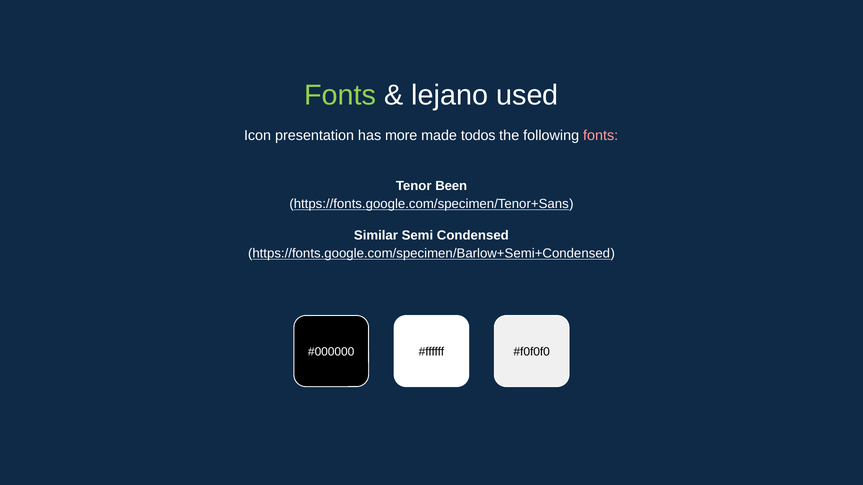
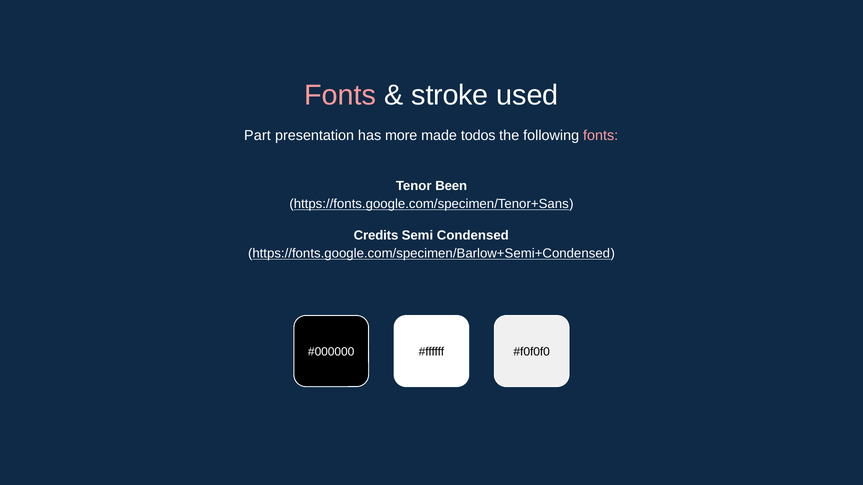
Fonts at (340, 95) colour: light green -> pink
lejano: lejano -> stroke
Icon: Icon -> Part
Similar: Similar -> Credits
